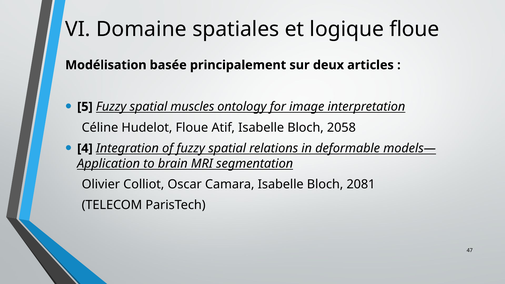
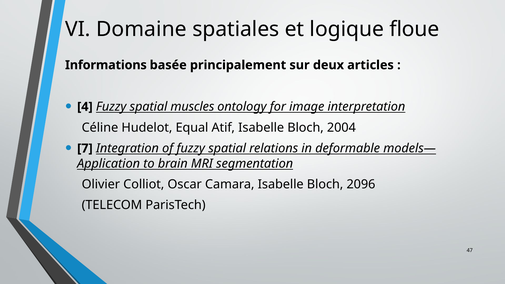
Modélisation: Modélisation -> Informations
5: 5 -> 4
Hudelot Floue: Floue -> Equal
2058: 2058 -> 2004
4: 4 -> 7
2081: 2081 -> 2096
